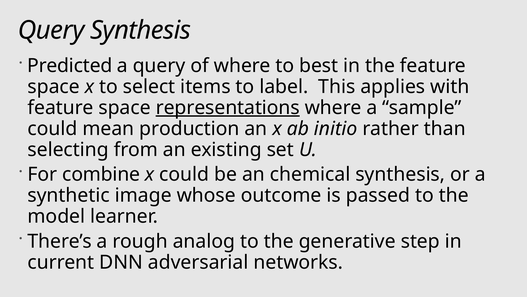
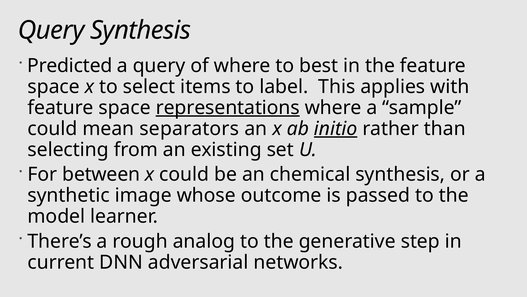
production: production -> separators
initio underline: none -> present
combine: combine -> between
